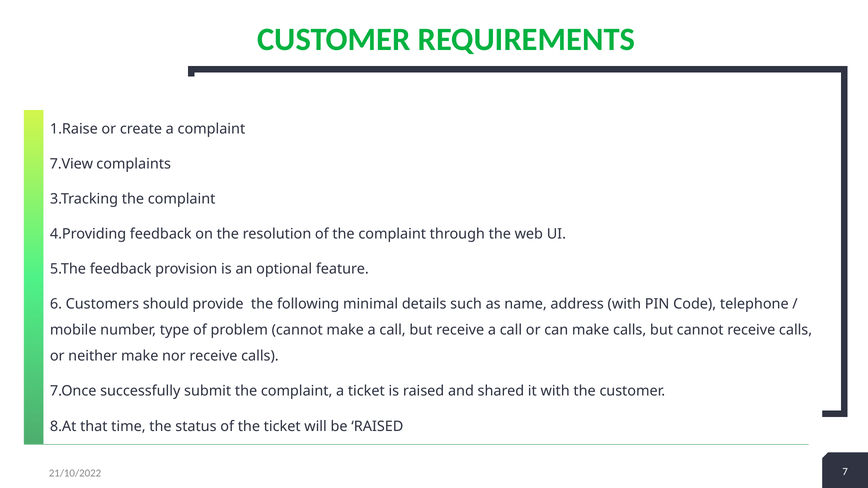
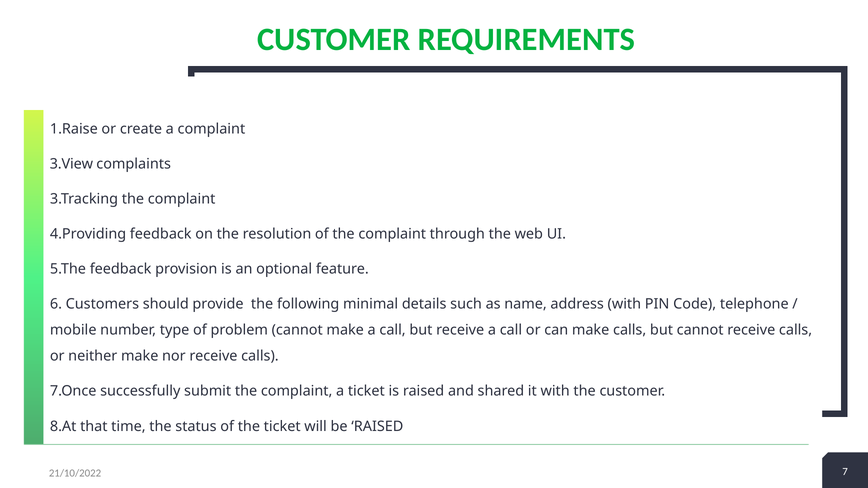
7.View: 7.View -> 3.View
